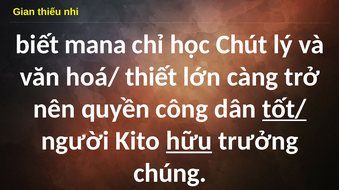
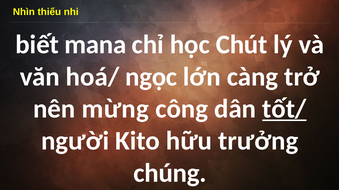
Gian: Gian -> Nhìn
thiết: thiết -> ngọc
quyền: quyền -> mừng
hữu underline: present -> none
